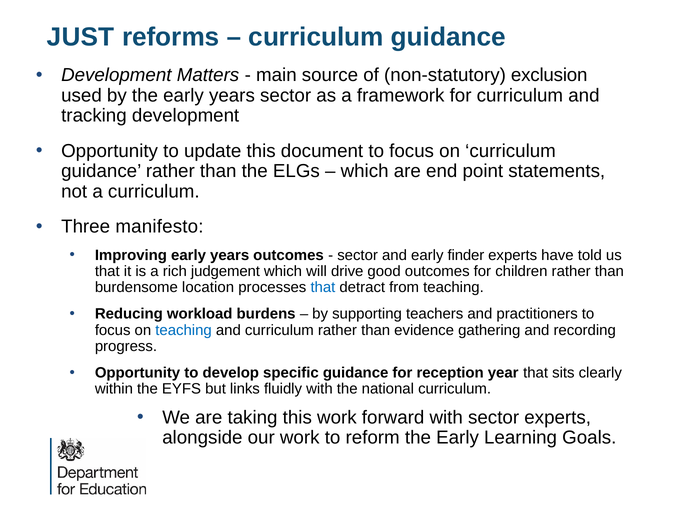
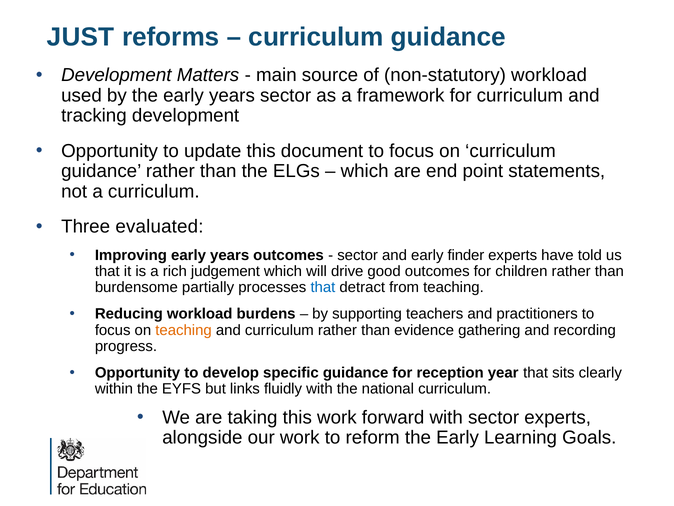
non-statutory exclusion: exclusion -> workload
manifesto: manifesto -> evaluated
location: location -> partially
teaching at (184, 330) colour: blue -> orange
